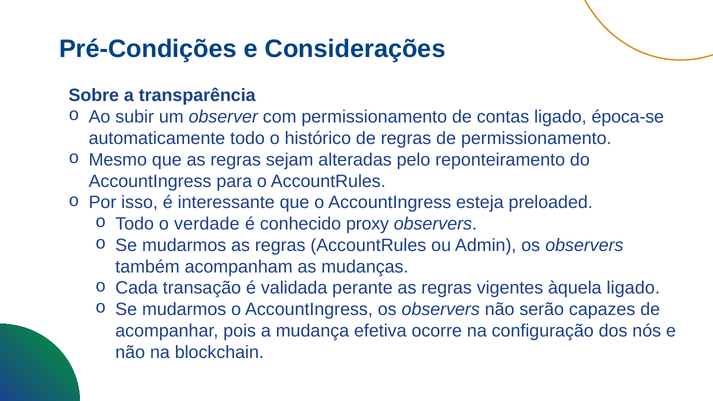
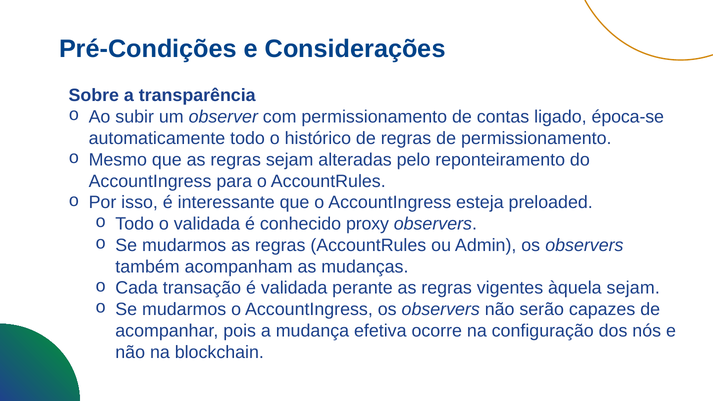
o verdade: verdade -> validada
àquela ligado: ligado -> sejam
